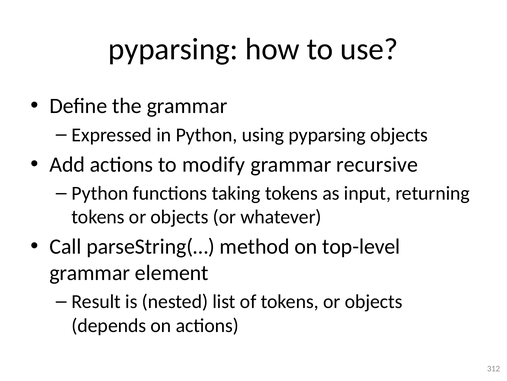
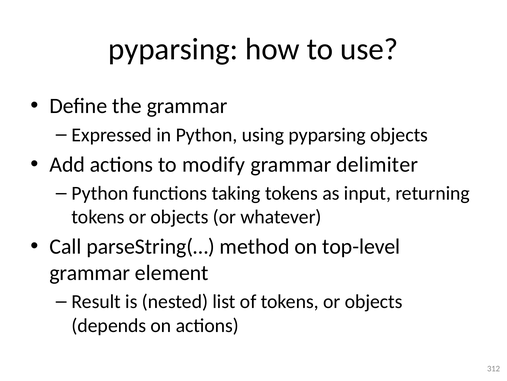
recursive: recursive -> delimiter
